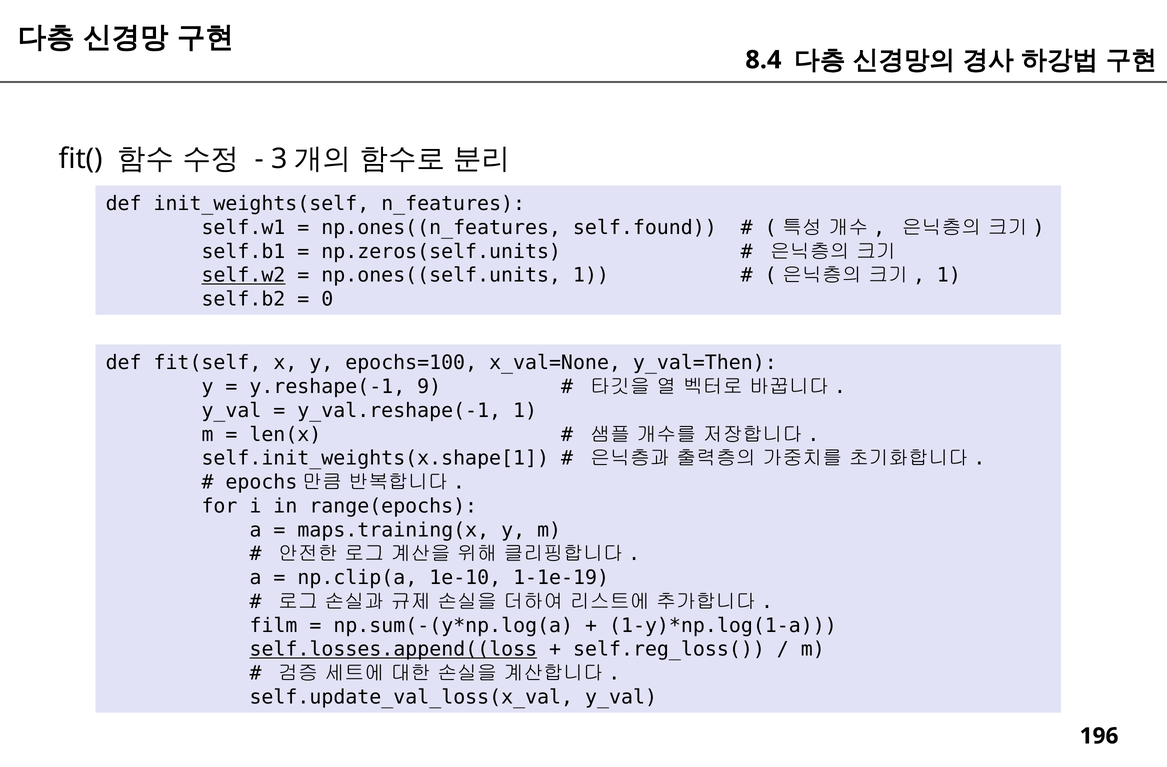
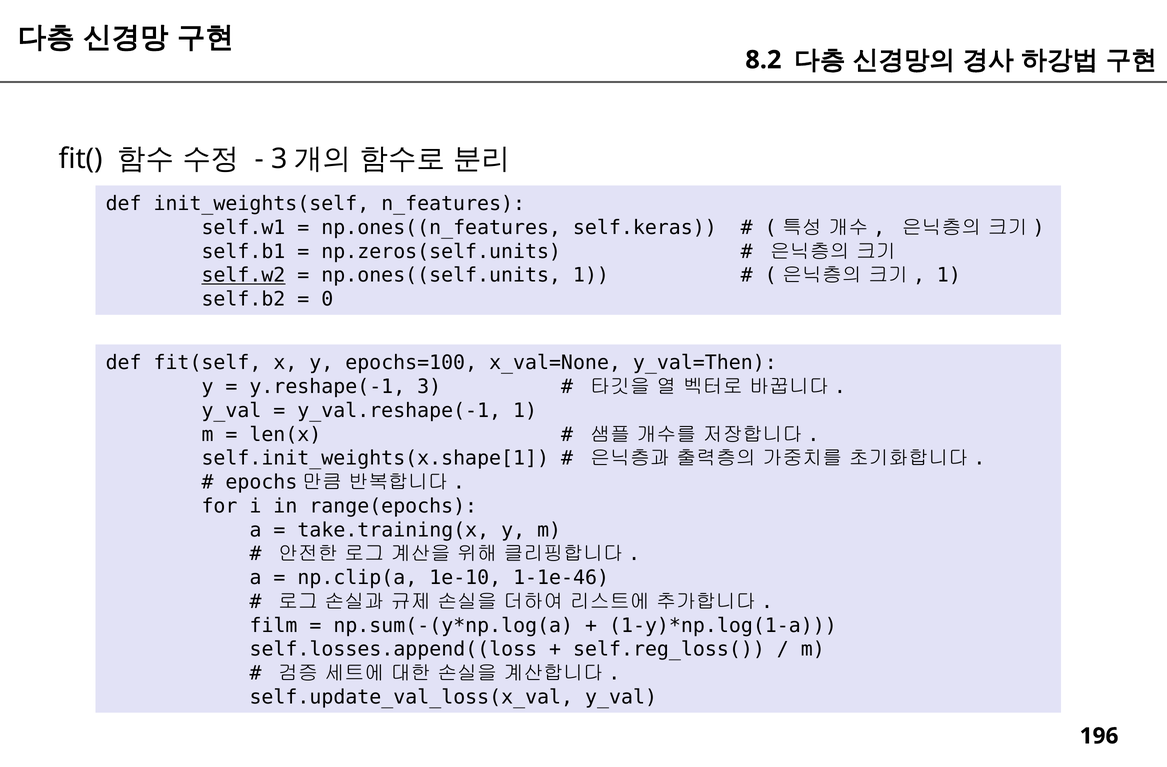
8.4: 8.4 -> 8.2
self.found: self.found -> self.keras
9: 9 -> 3
maps.training(x: maps.training(x -> take.training(x
1-1e-19: 1-1e-19 -> 1-1e-46
self.losses.append((loss underline: present -> none
